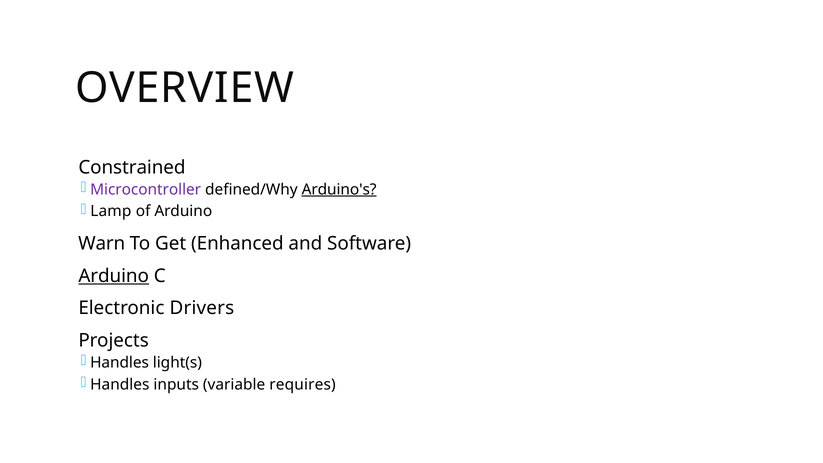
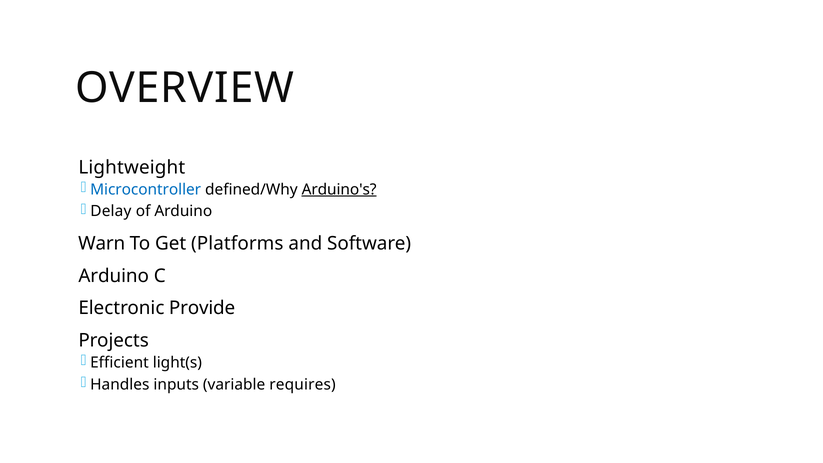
Constrained: Constrained -> Lightweight
Microcontroller colour: purple -> blue
Lamp: Lamp -> Delay
Enhanced: Enhanced -> Platforms
Arduino at (114, 276) underline: present -> none
Drivers: Drivers -> Provide
Handles at (120, 363): Handles -> Efficient
